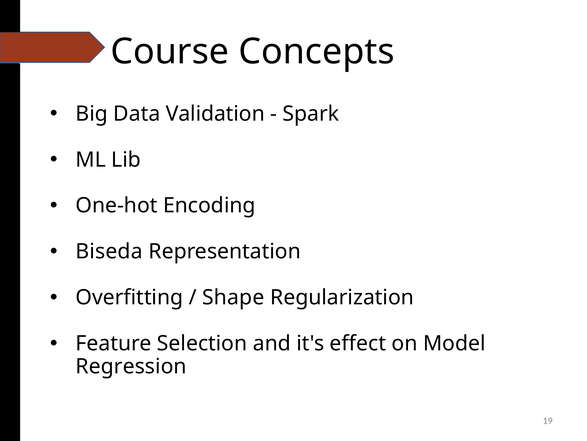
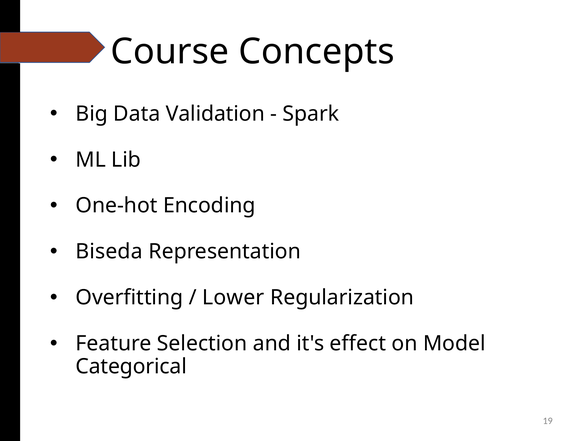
Shape: Shape -> Lower
Regression: Regression -> Categorical
